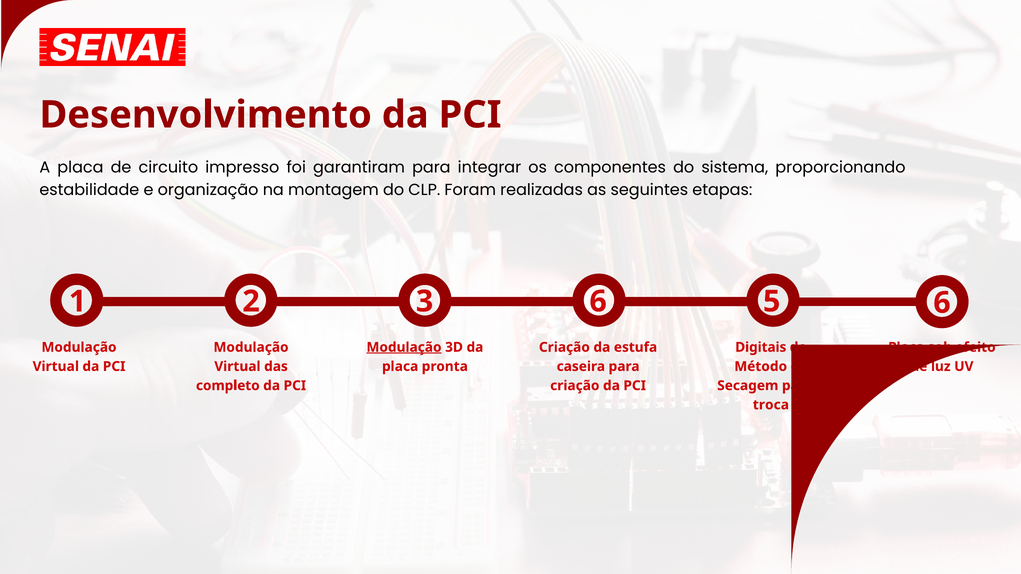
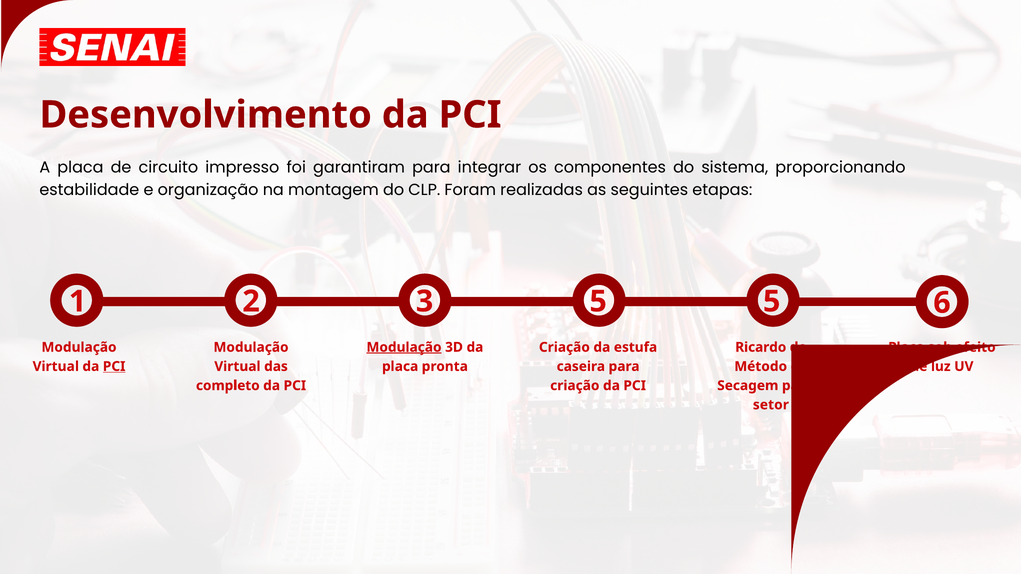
3 6: 6 -> 5
Digitais: Digitais -> Ricardo
PCI at (114, 367) underline: none -> present
troca: troca -> setor
